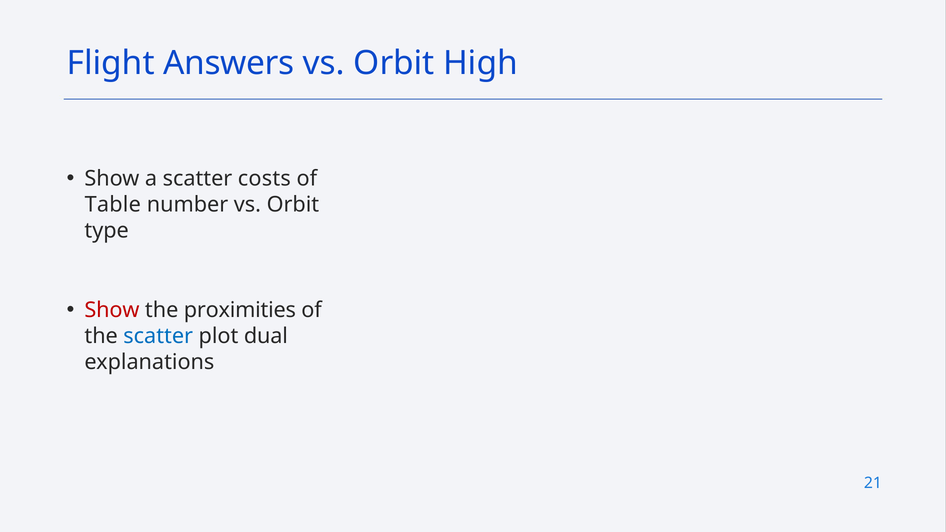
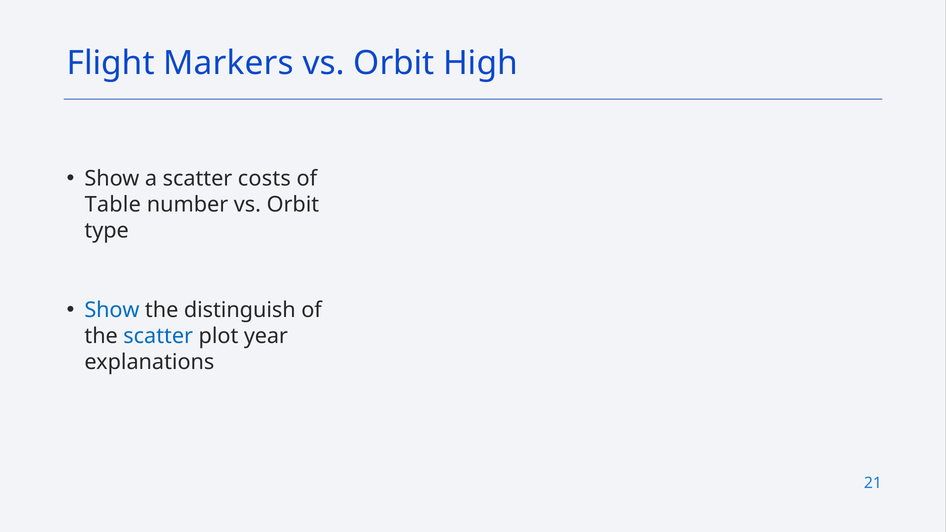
Answers: Answers -> Markers
Show at (112, 310) colour: red -> blue
proximities: proximities -> distinguish
dual: dual -> year
